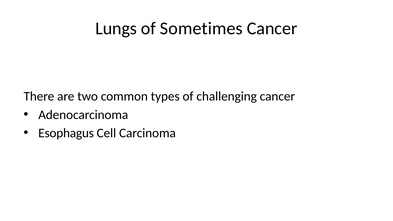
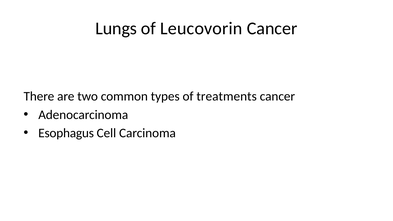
Sometimes: Sometimes -> Leucovorin
challenging: challenging -> treatments
